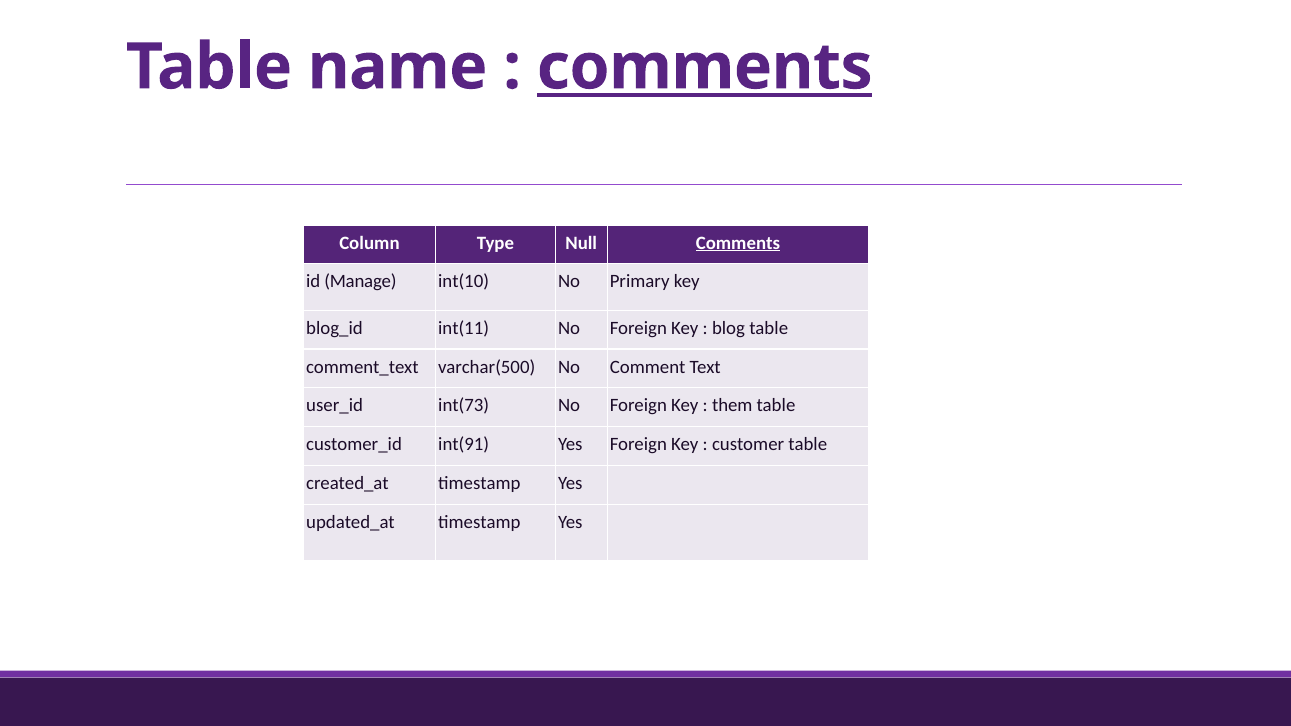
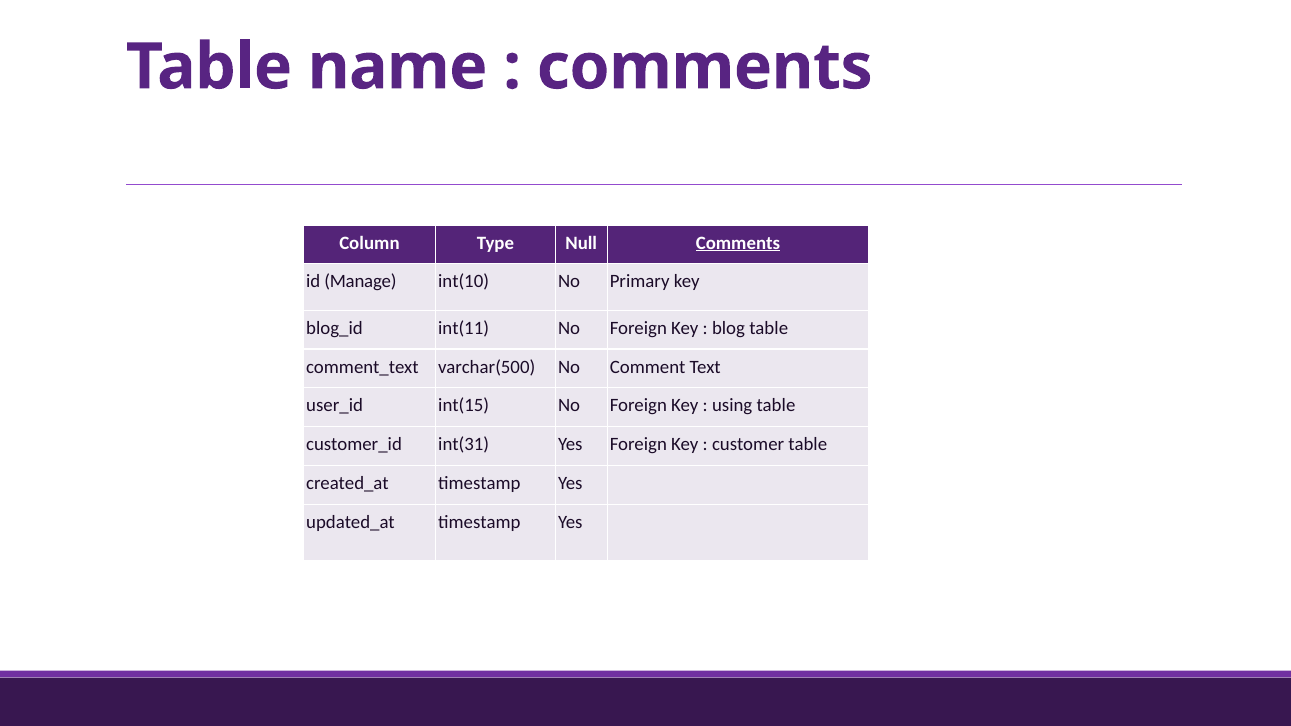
comments at (705, 67) underline: present -> none
int(73: int(73 -> int(15
them: them -> using
int(91: int(91 -> int(31
